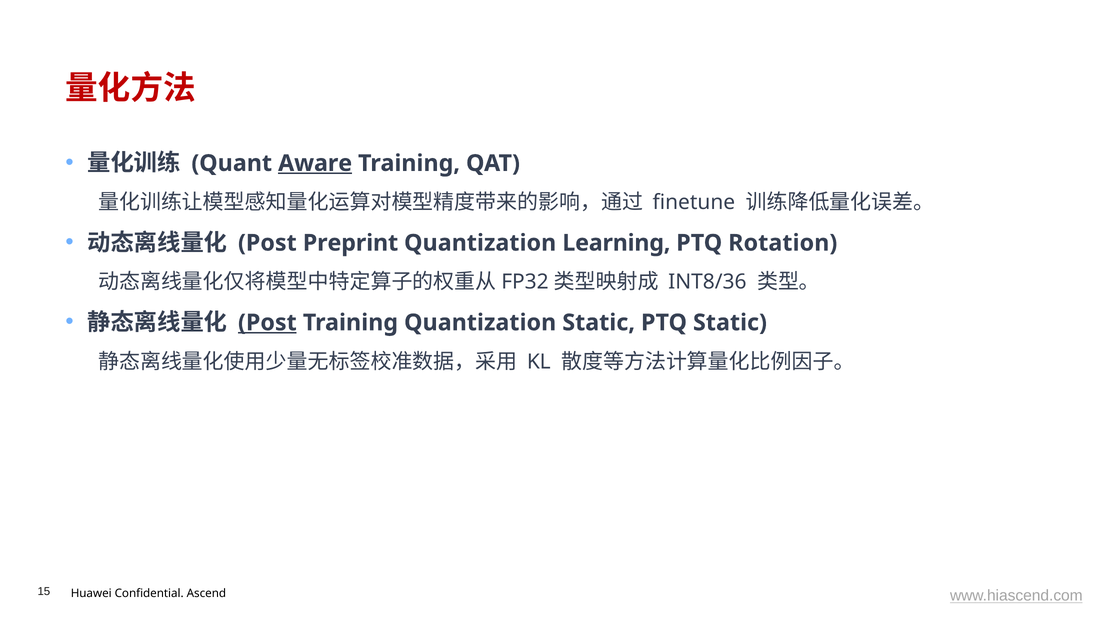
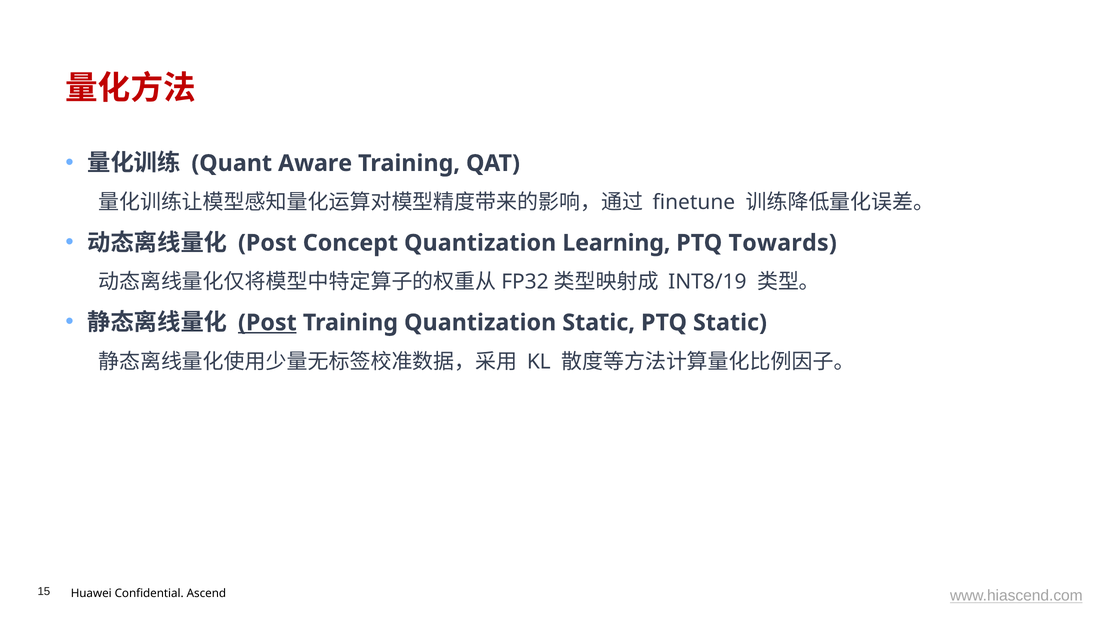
Aware underline: present -> none
Preprint: Preprint -> Concept
Rotation: Rotation -> Towards
INT8/36: INT8/36 -> INT8/19
